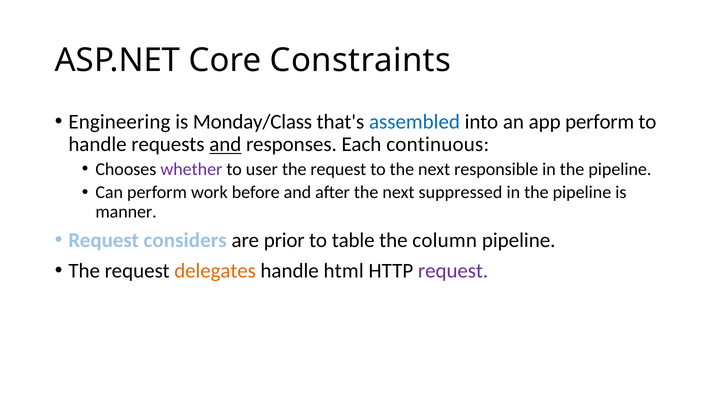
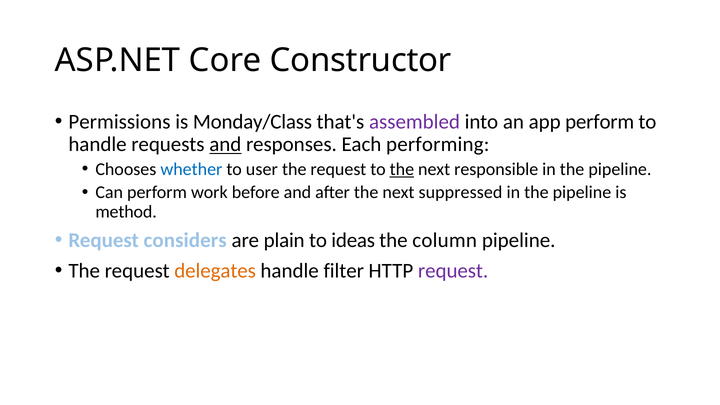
Constraints: Constraints -> Constructor
Engineering: Engineering -> Permissions
assembled colour: blue -> purple
continuous: continuous -> performing
whether colour: purple -> blue
the at (402, 169) underline: none -> present
manner: manner -> method
prior: prior -> plain
table: table -> ideas
html: html -> filter
